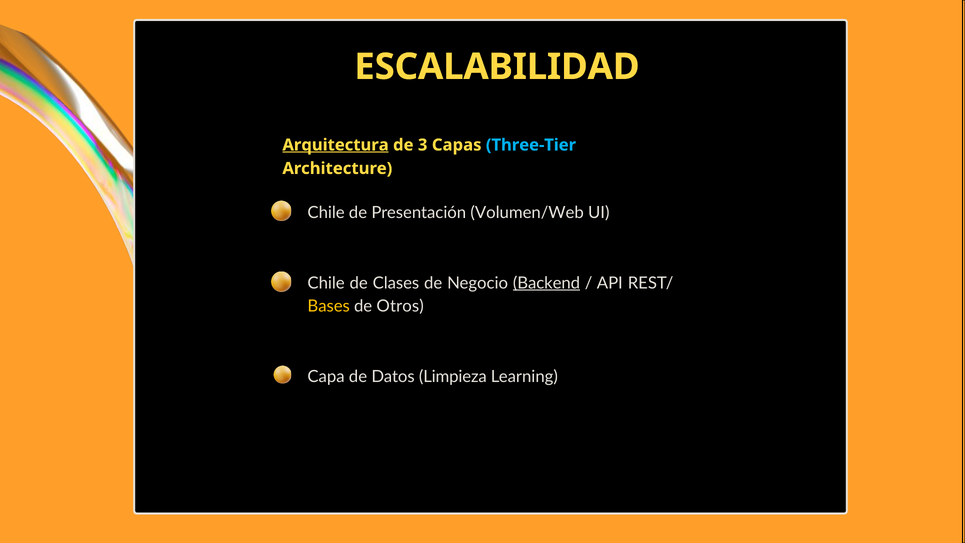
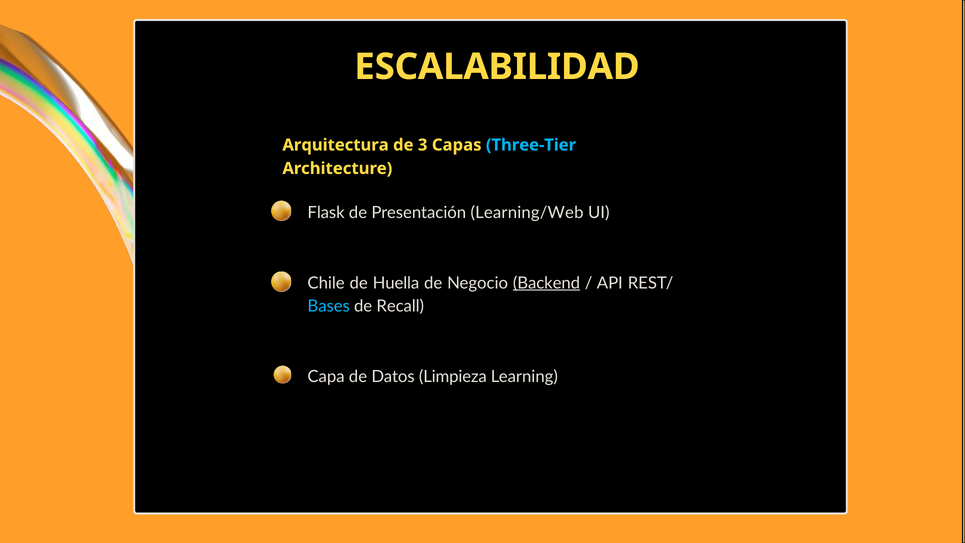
Arquitectura underline: present -> none
Chile at (326, 213): Chile -> Flask
Volumen/Web: Volumen/Web -> Learning/Web
Clases: Clases -> Huella
Bases colour: yellow -> light blue
Otros: Otros -> Recall
